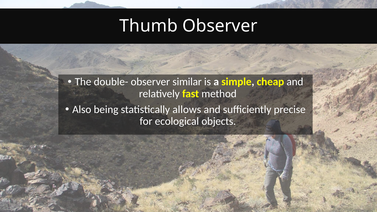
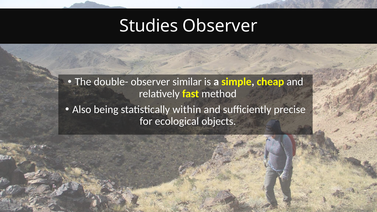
Thumb: Thumb -> Studies
allows: allows -> within
